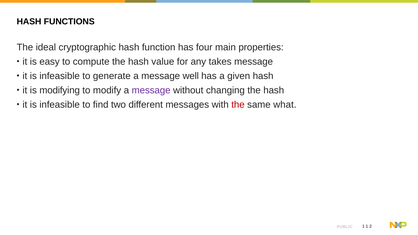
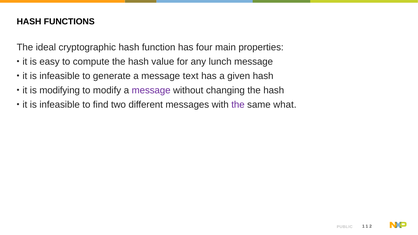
takes: takes -> lunch
well: well -> text
the at (238, 105) colour: red -> purple
